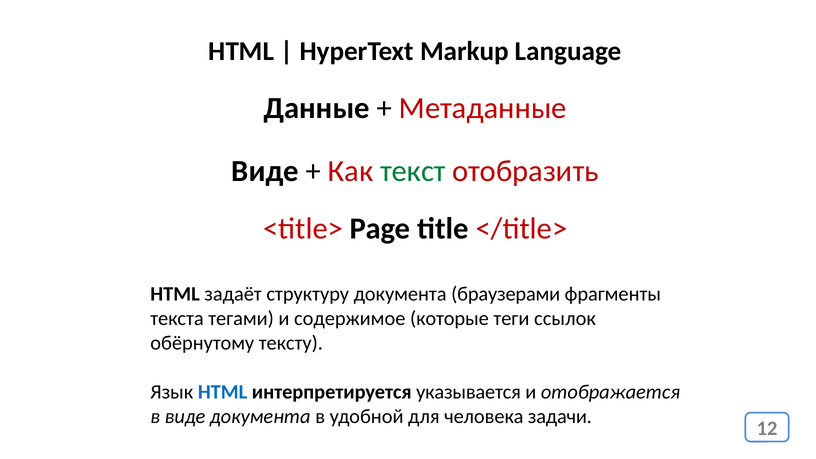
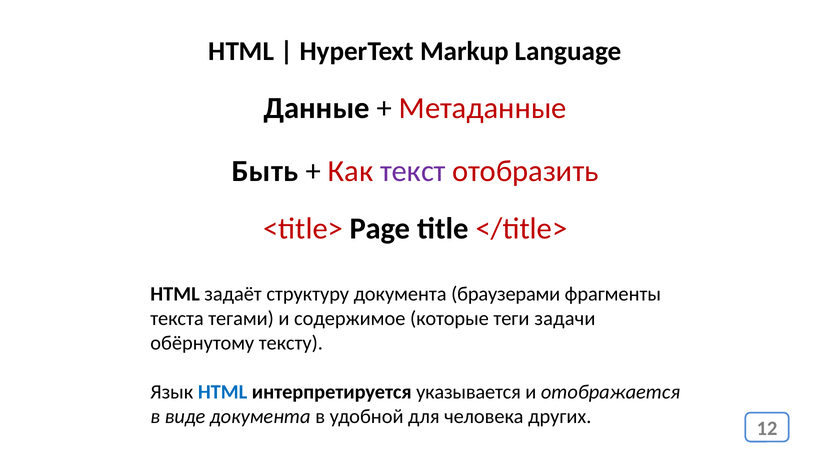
Виде at (265, 171): Виде -> Быть
текст colour: green -> purple
ссылок: ссылок -> задачи
задачи: задачи -> других
